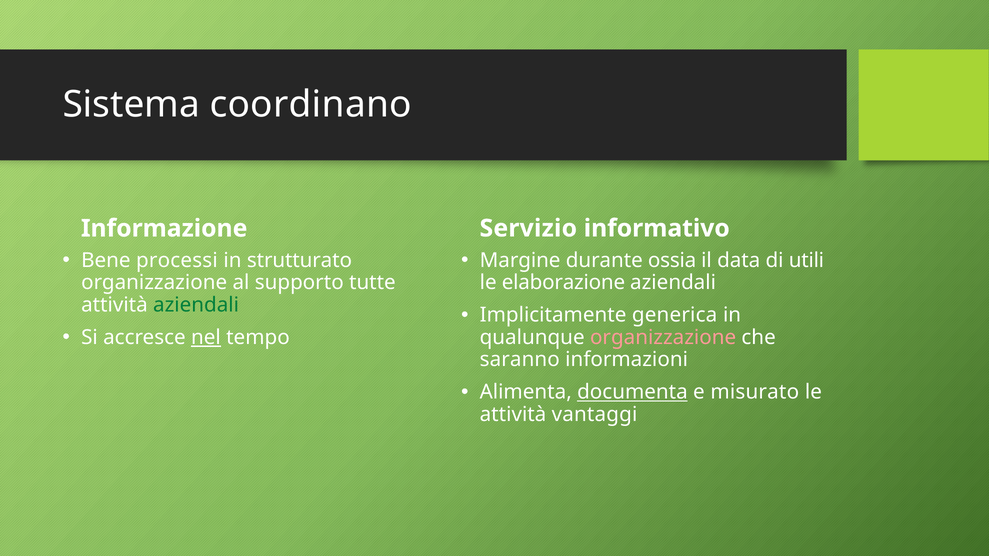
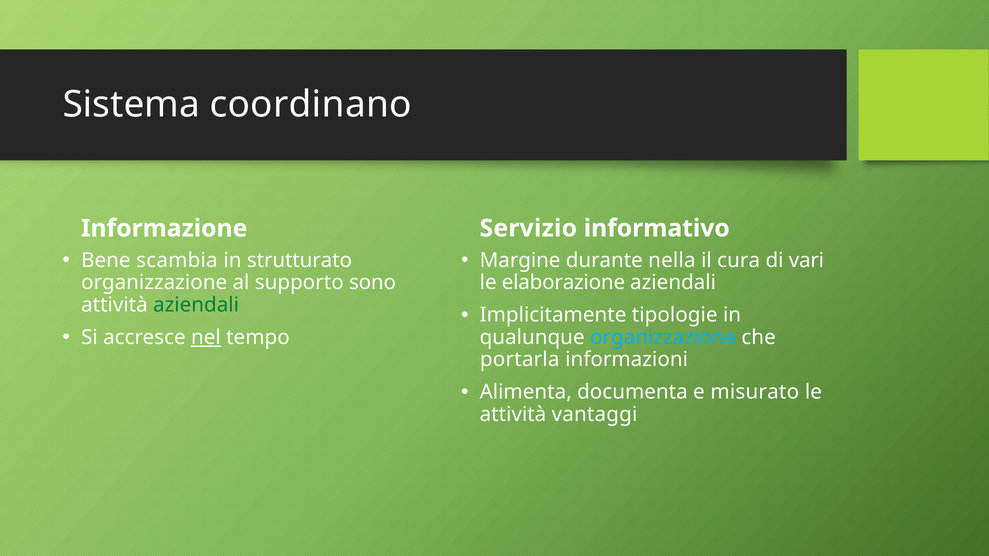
processi: processi -> scambia
ossia: ossia -> nella
data: data -> cura
utili: utili -> vari
tutte: tutte -> sono
generica: generica -> tipologie
organizzazione at (663, 338) colour: pink -> light blue
saranno: saranno -> portarla
documenta underline: present -> none
